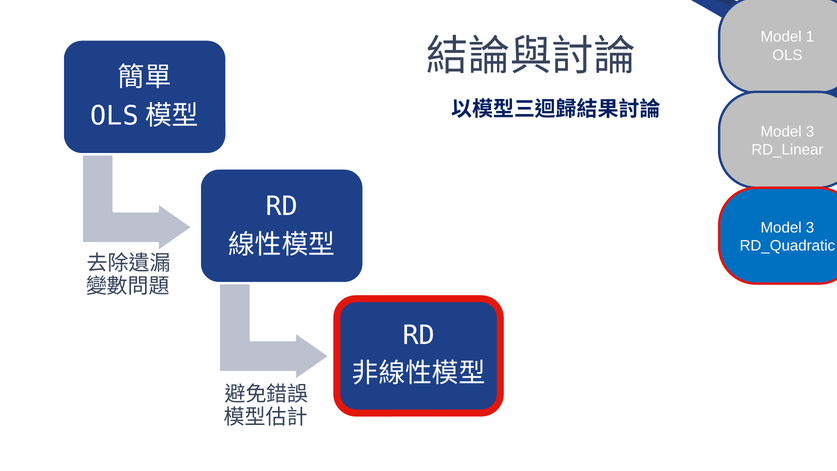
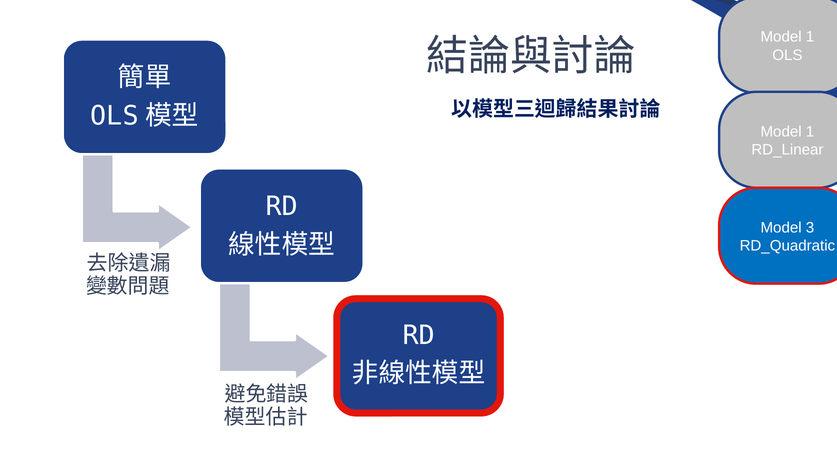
3 at (810, 132): 3 -> 1
